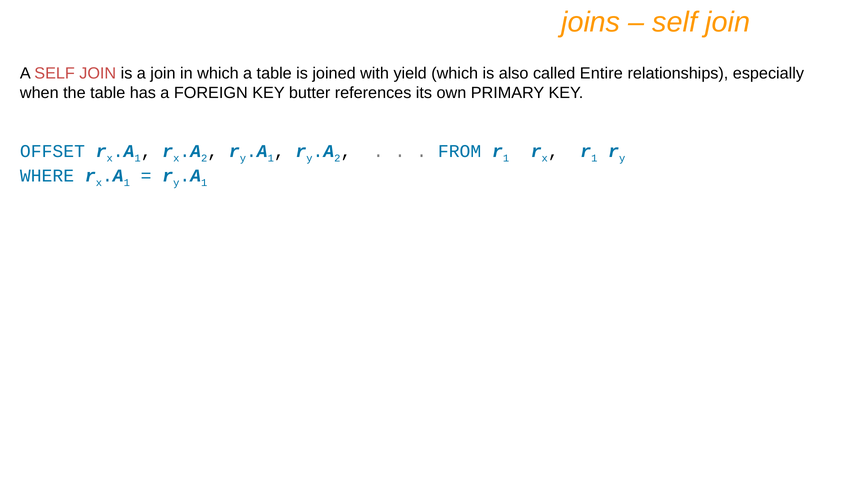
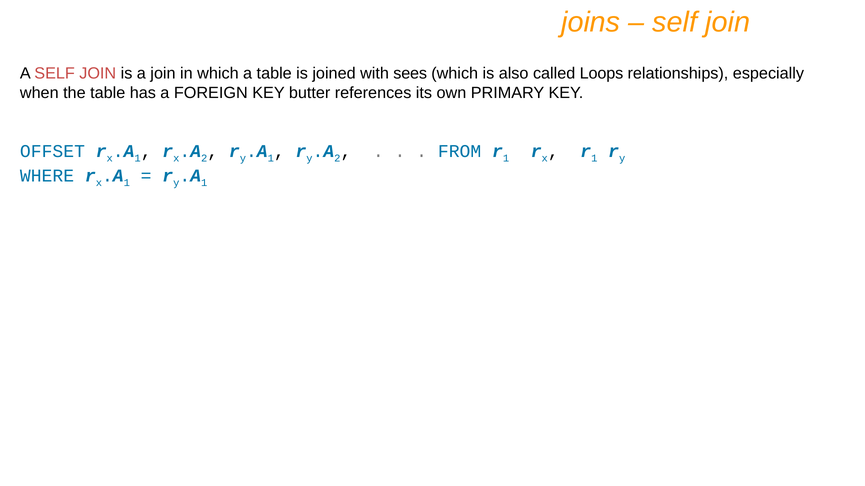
yield: yield -> sees
Entire: Entire -> Loops
